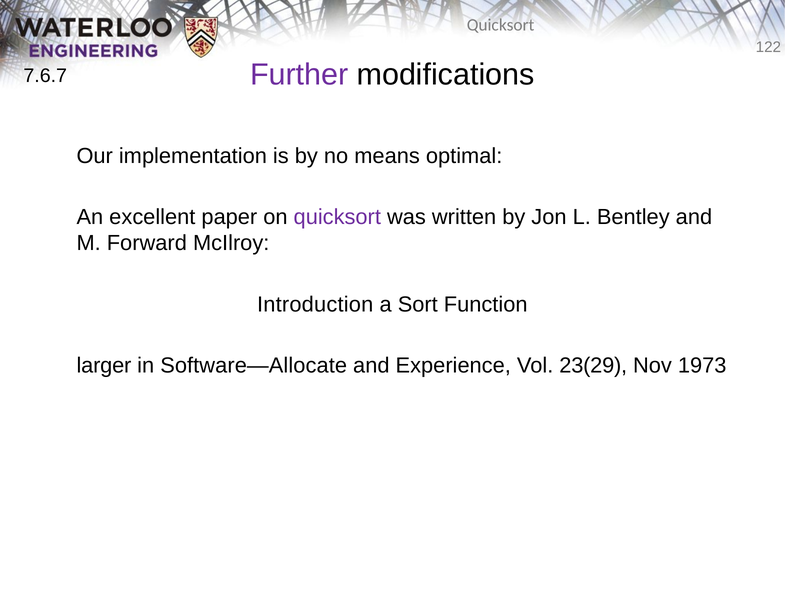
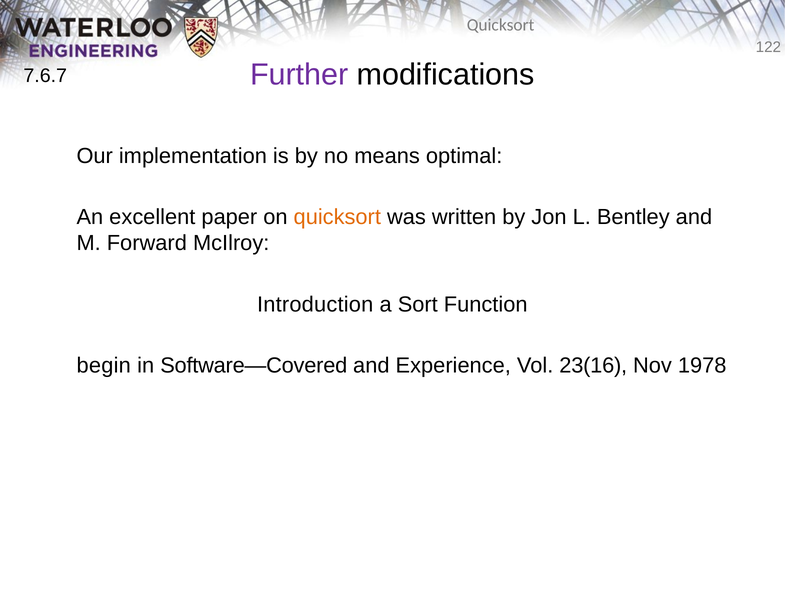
quicksort at (337, 217) colour: purple -> orange
larger: larger -> begin
Software—Allocate: Software—Allocate -> Software—Covered
23(29: 23(29 -> 23(16
1973: 1973 -> 1978
